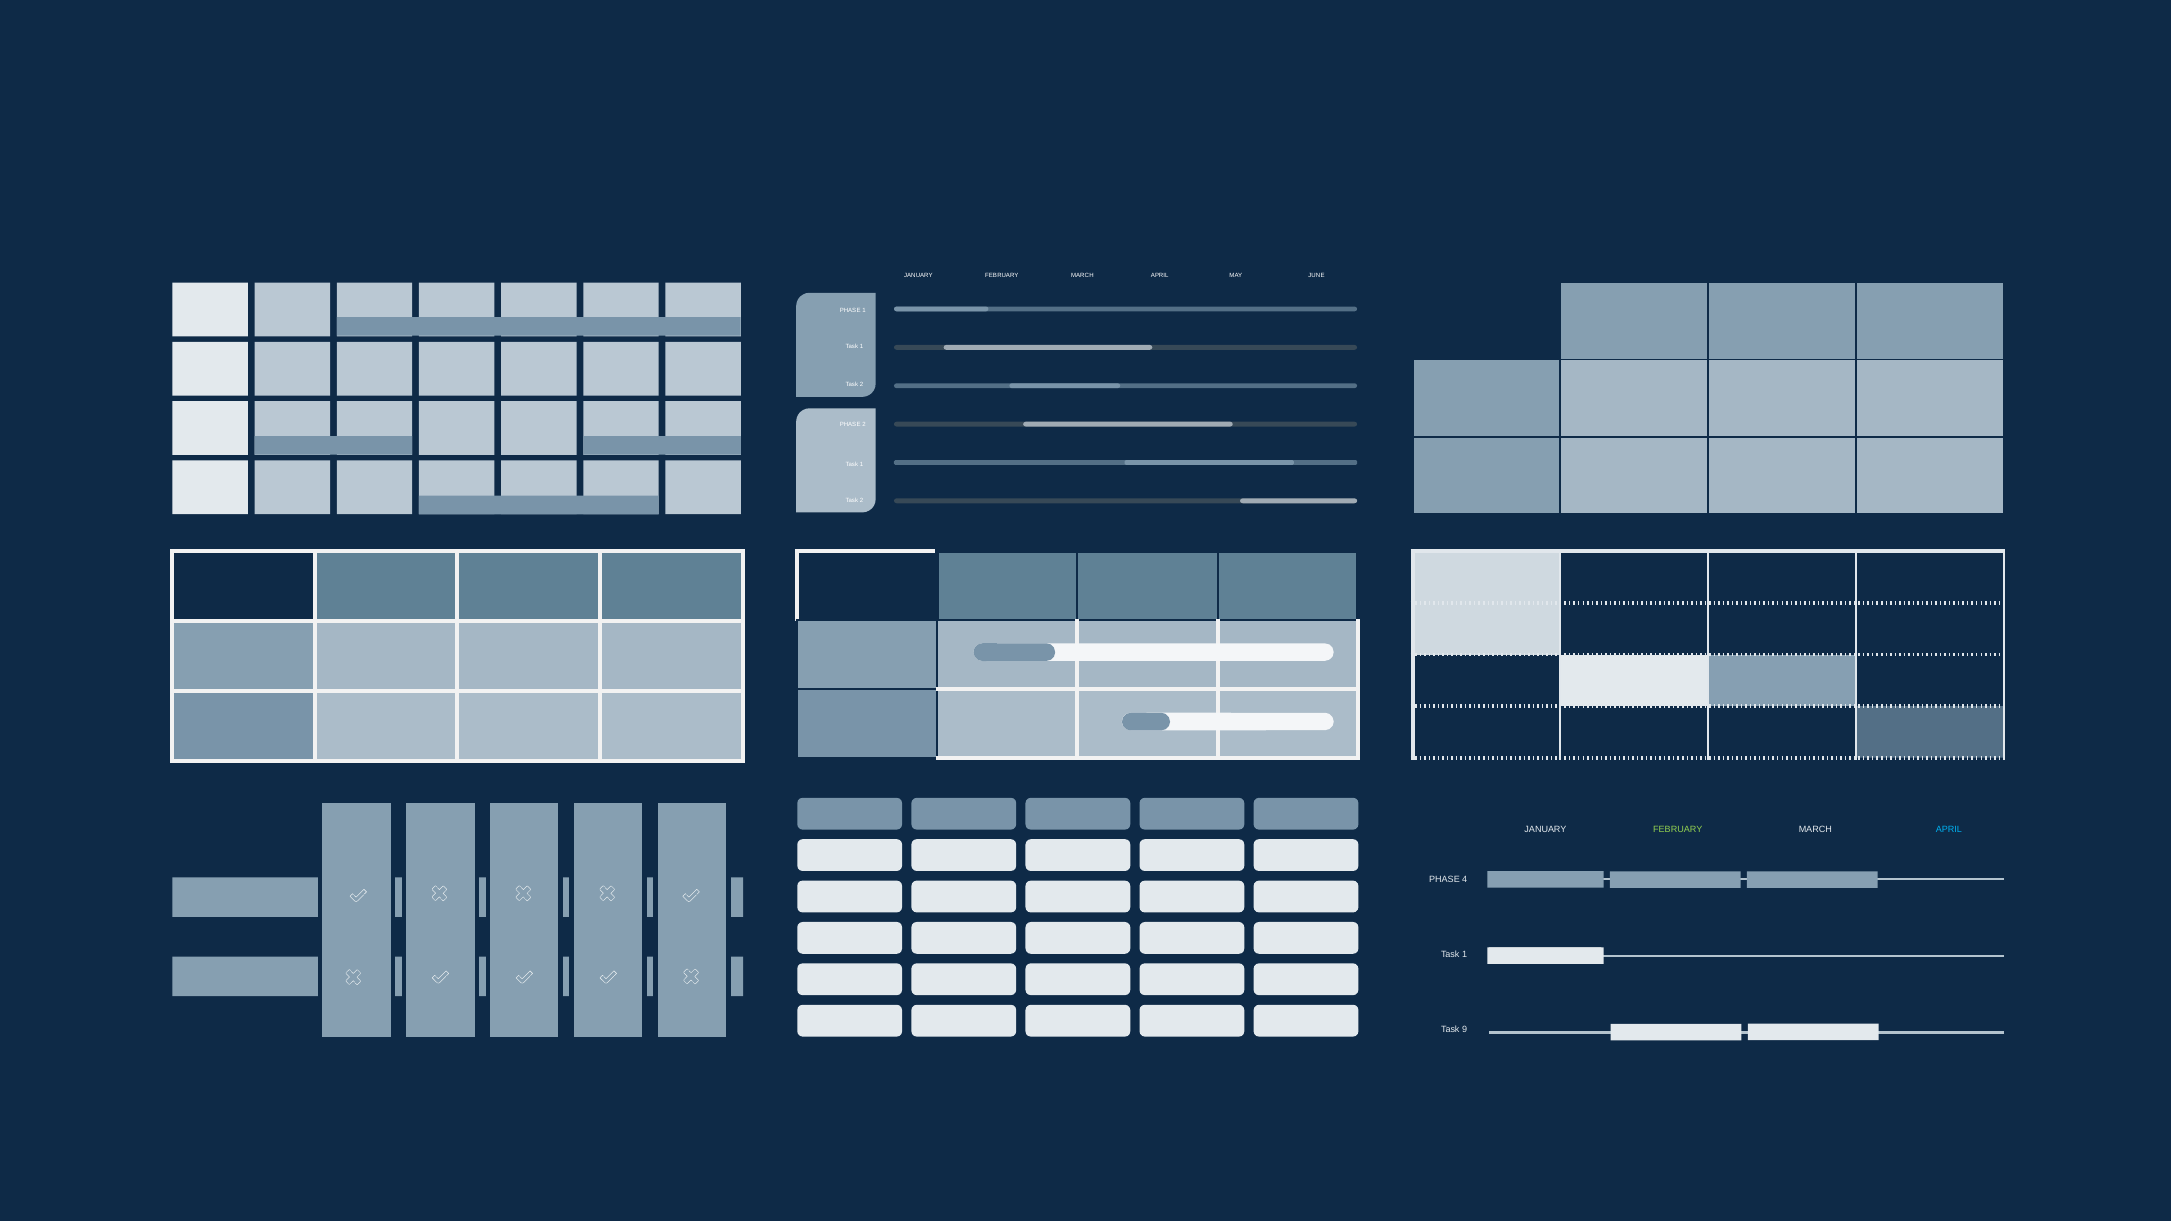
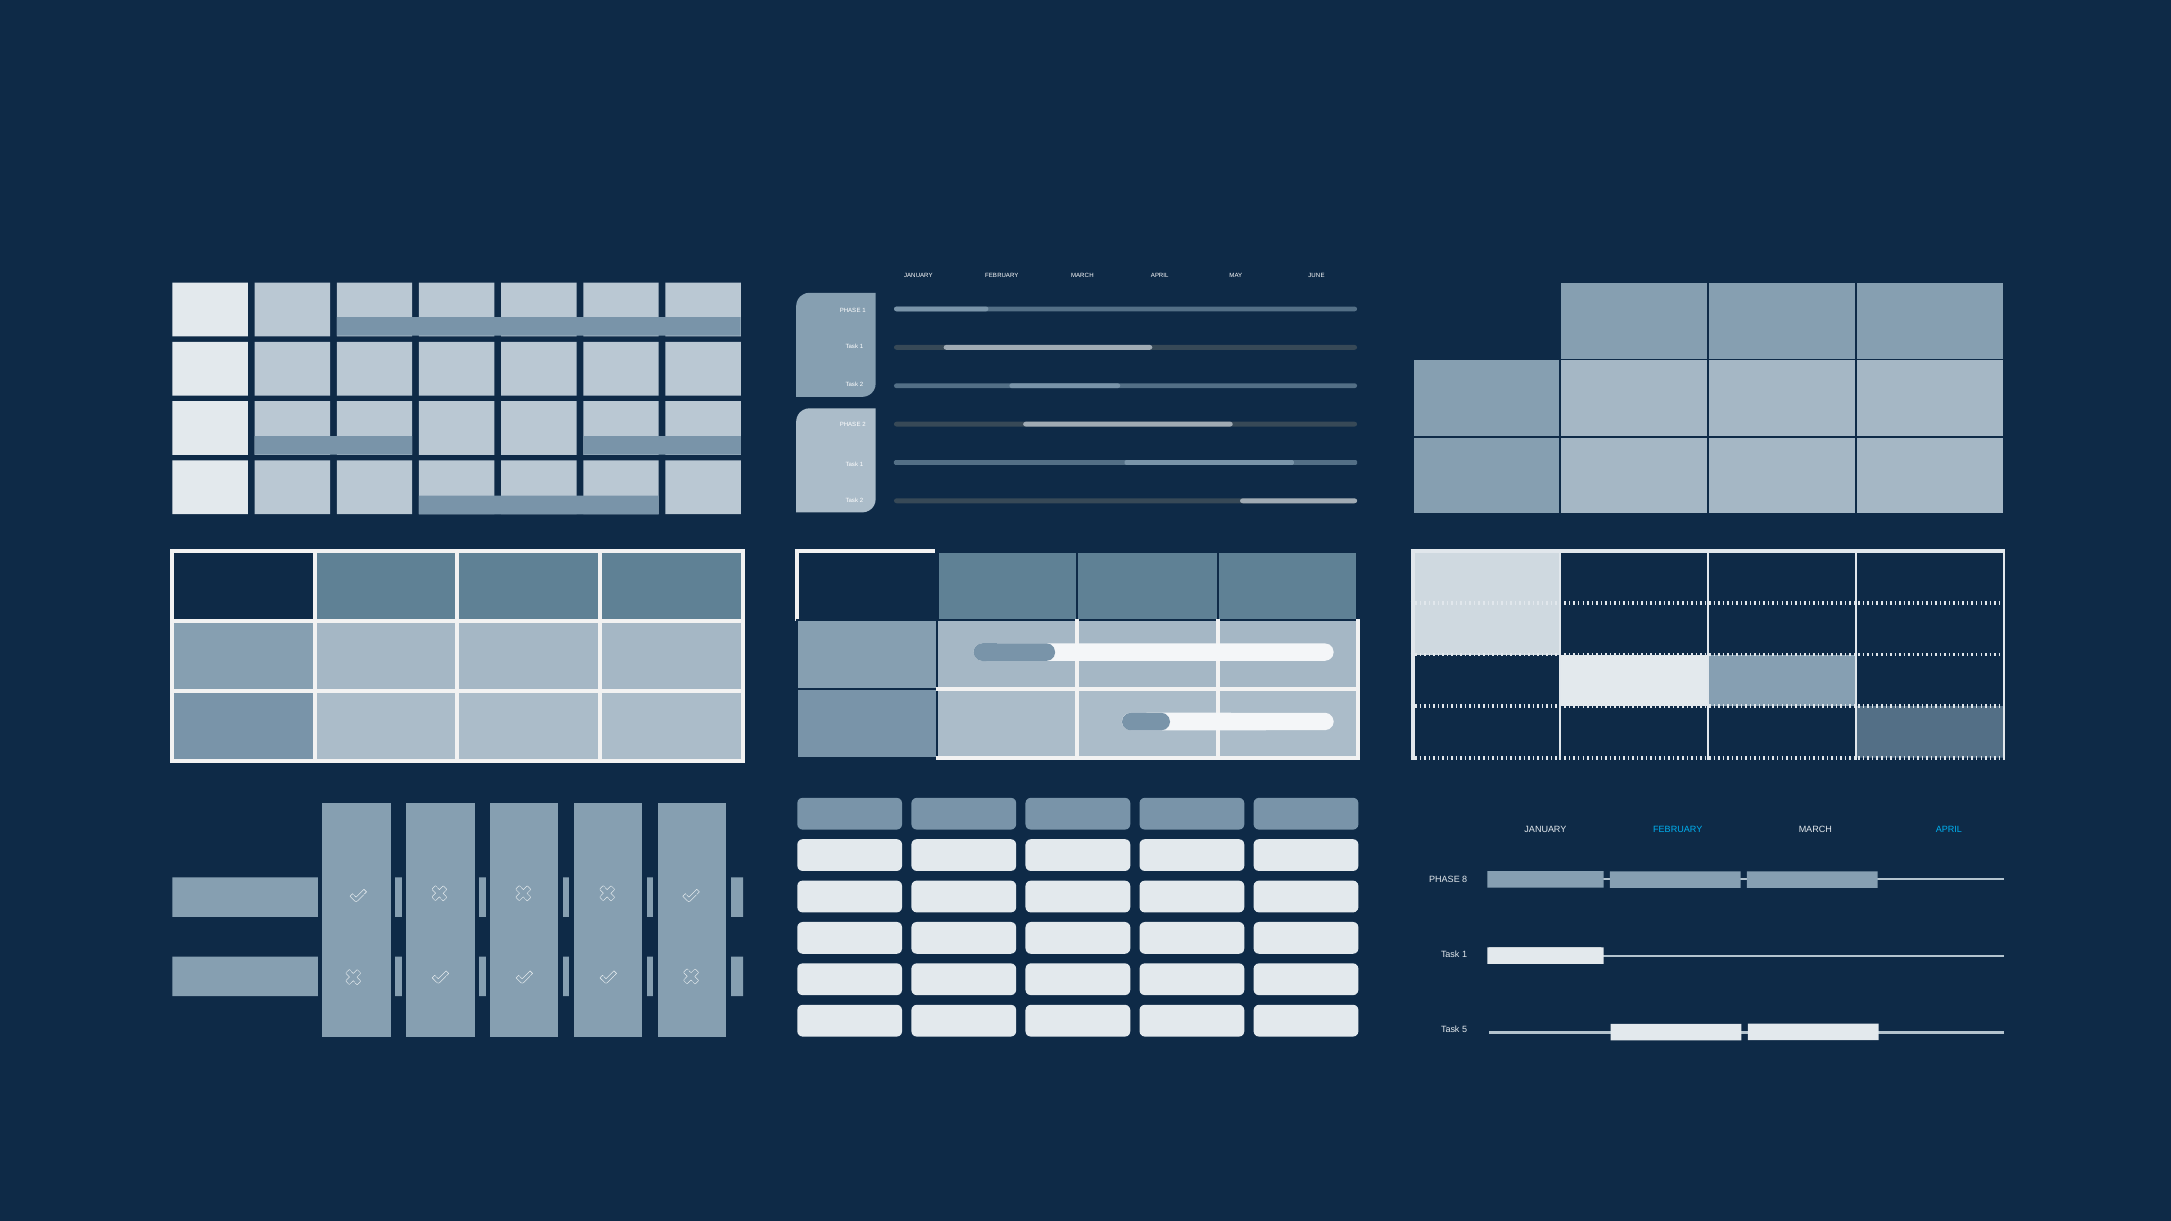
FEBRUARY at (1678, 830) colour: light green -> light blue
4: 4 -> 8
9: 9 -> 5
